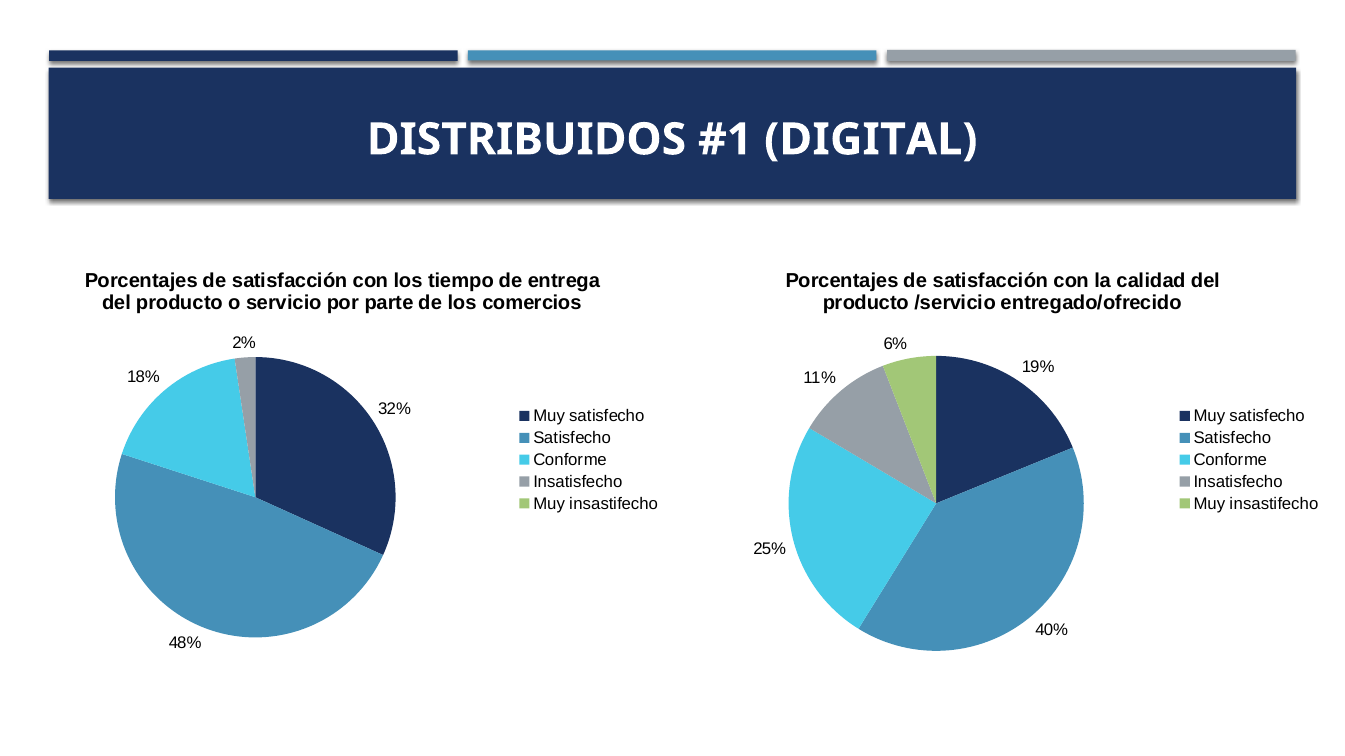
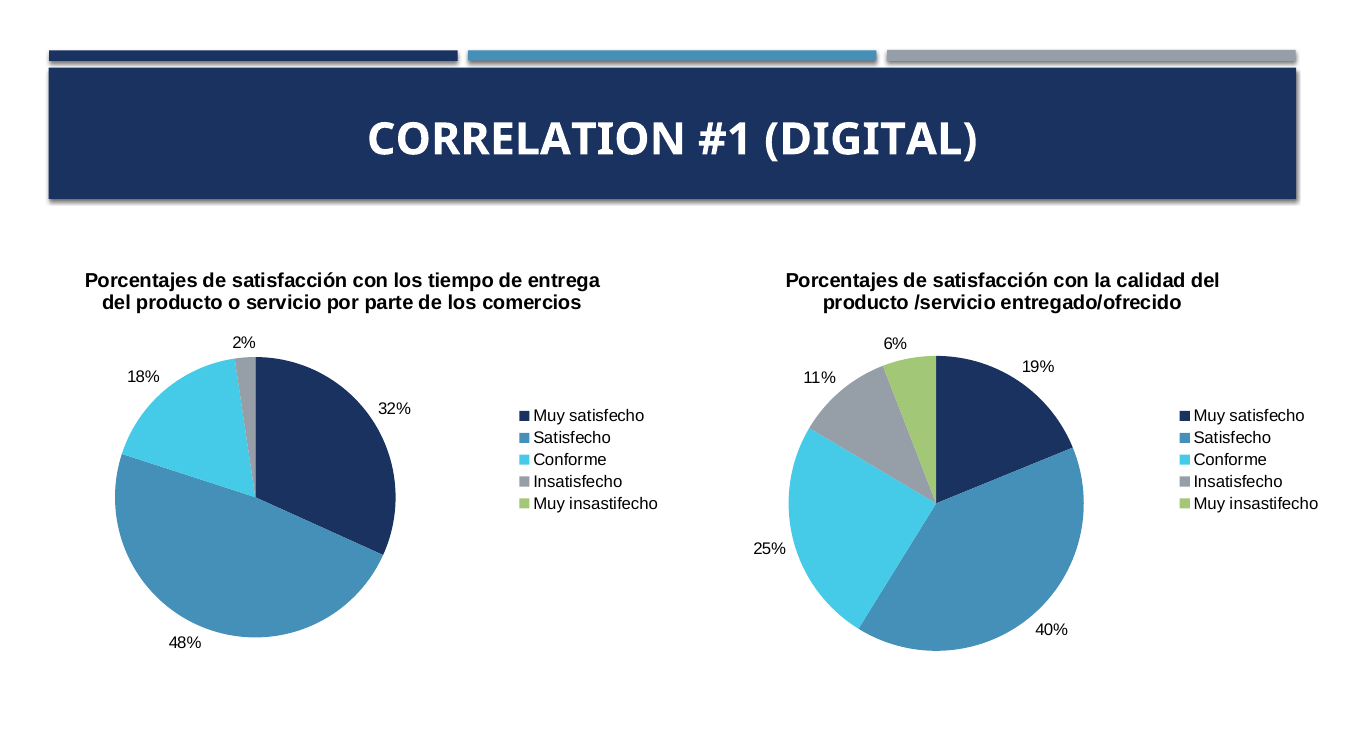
DISTRIBUIDOS: DISTRIBUIDOS -> CORRELATION
